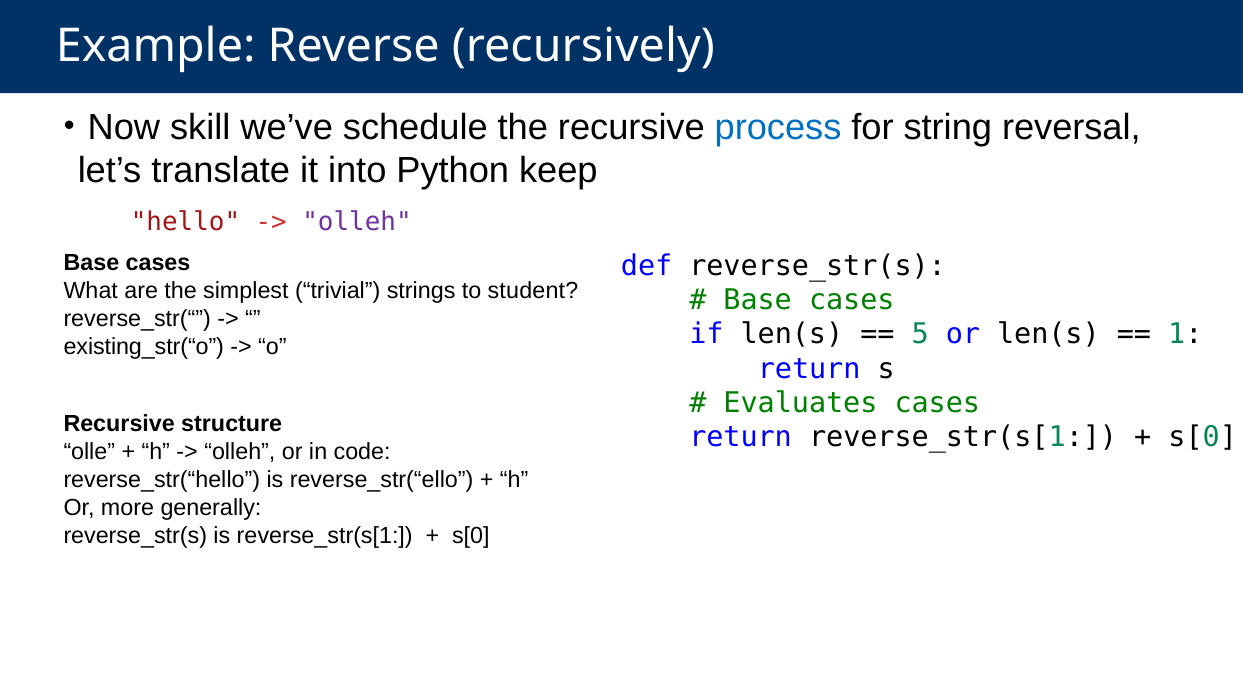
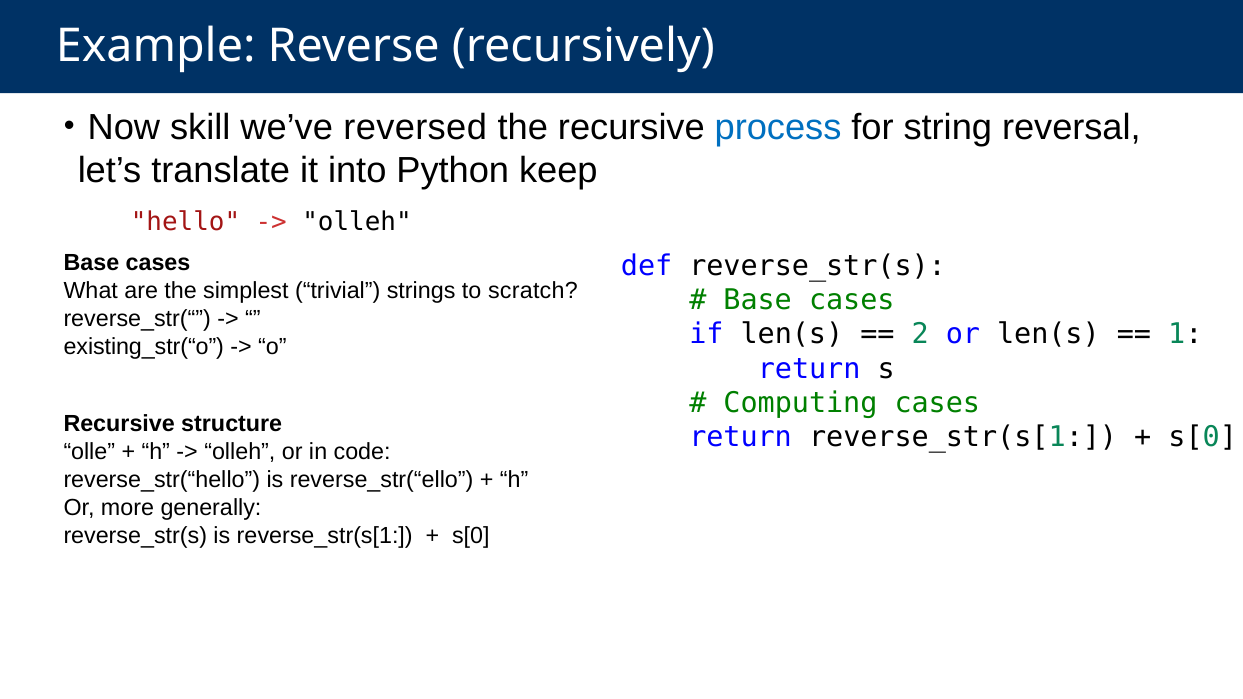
schedule: schedule -> reversed
olleh at (357, 222) colour: purple -> black
student: student -> scratch
5: 5 -> 2
Evaluates: Evaluates -> Computing
